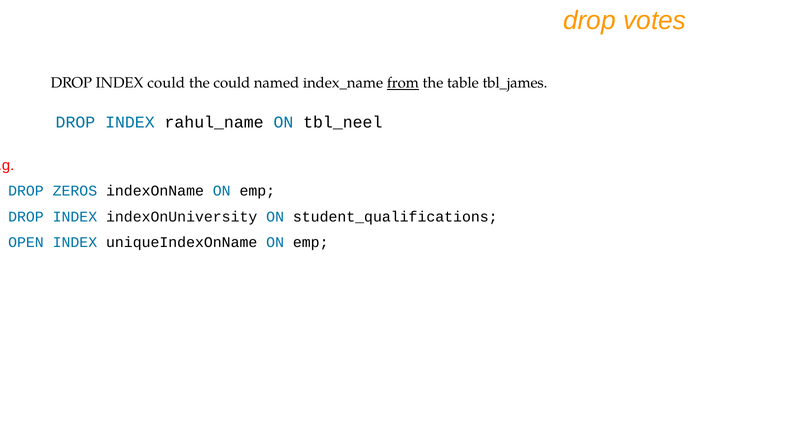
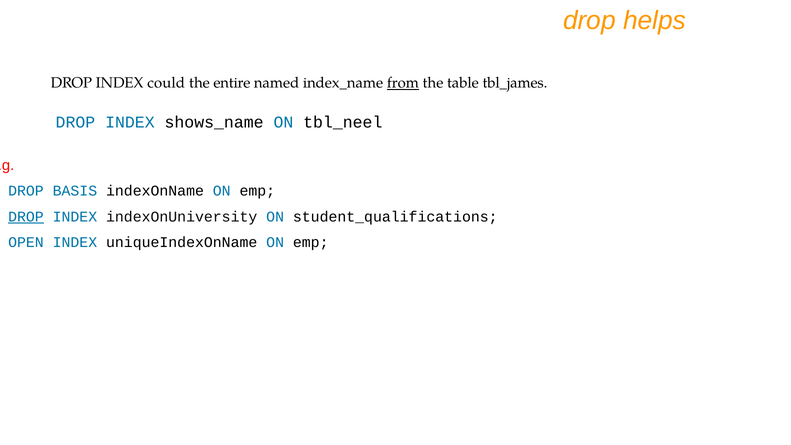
votes: votes -> helps
the could: could -> entire
rahul_name: rahul_name -> shows_name
ZEROS: ZEROS -> BASIS
DROP at (26, 217) underline: none -> present
